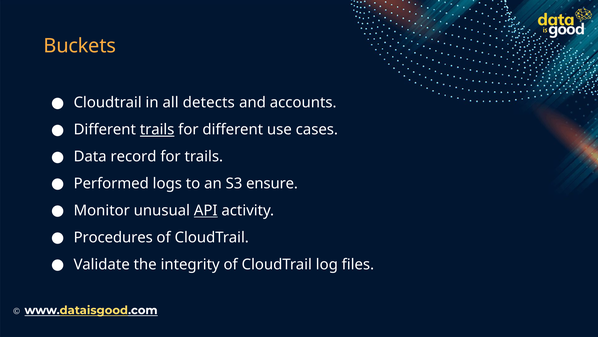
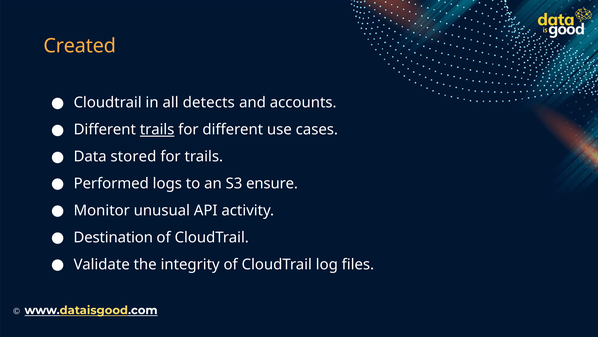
Buckets: Buckets -> Created
record: record -> stored
API underline: present -> none
Procedures: Procedures -> Destination
